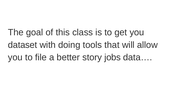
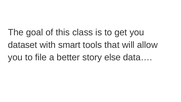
doing: doing -> smart
jobs: jobs -> else
